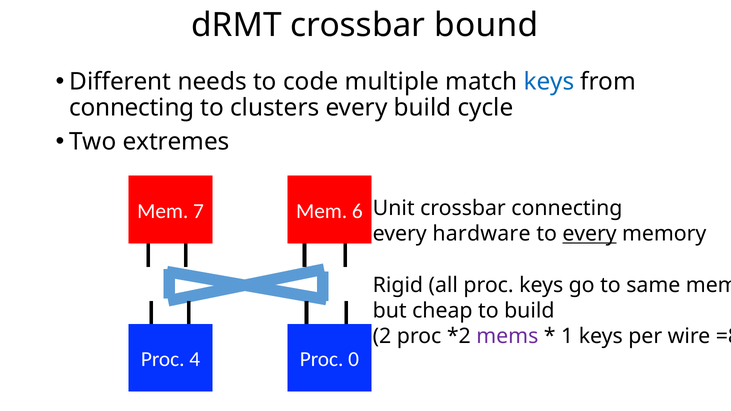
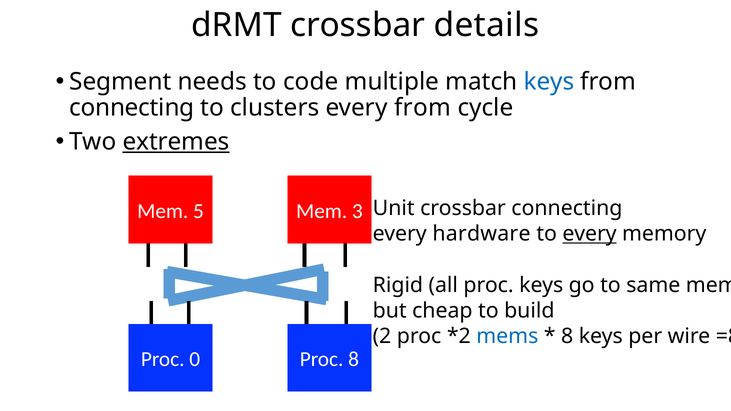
bound: bound -> details
Different: Different -> Segment
every build: build -> from
extremes underline: none -> present
7: 7 -> 5
6: 6 -> 3
mems colour: purple -> blue
1 at (567, 336): 1 -> 8
4: 4 -> 0
Proc 0: 0 -> 8
